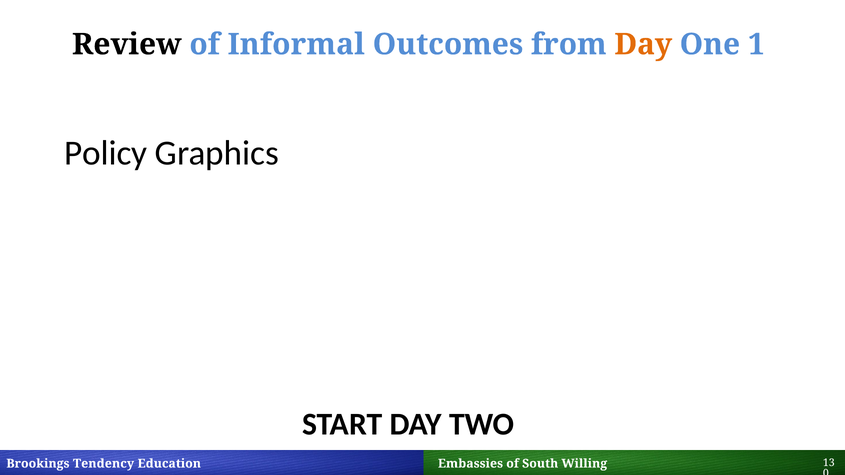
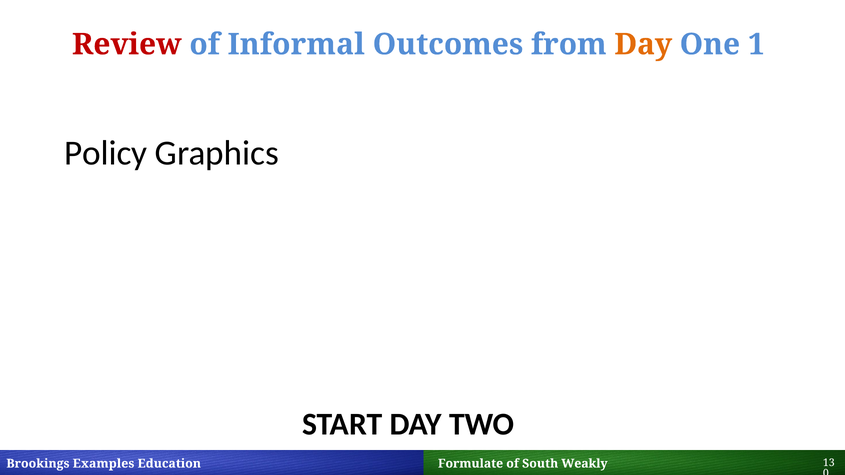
Review colour: black -> red
Tendency: Tendency -> Examples
Embassies: Embassies -> Formulate
Willing: Willing -> Weakly
